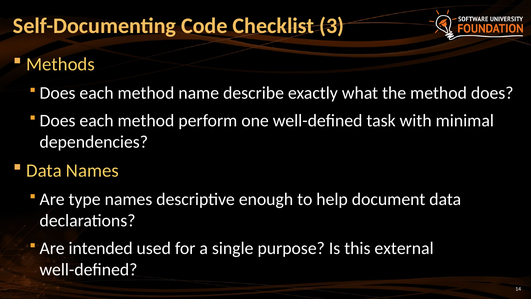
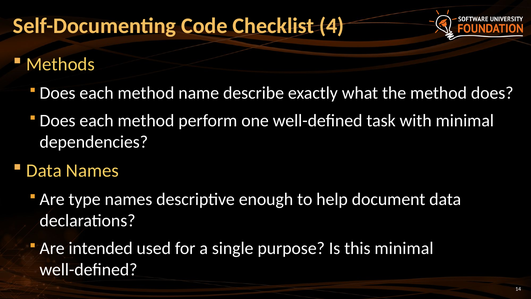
3: 3 -> 4
this external: external -> minimal
